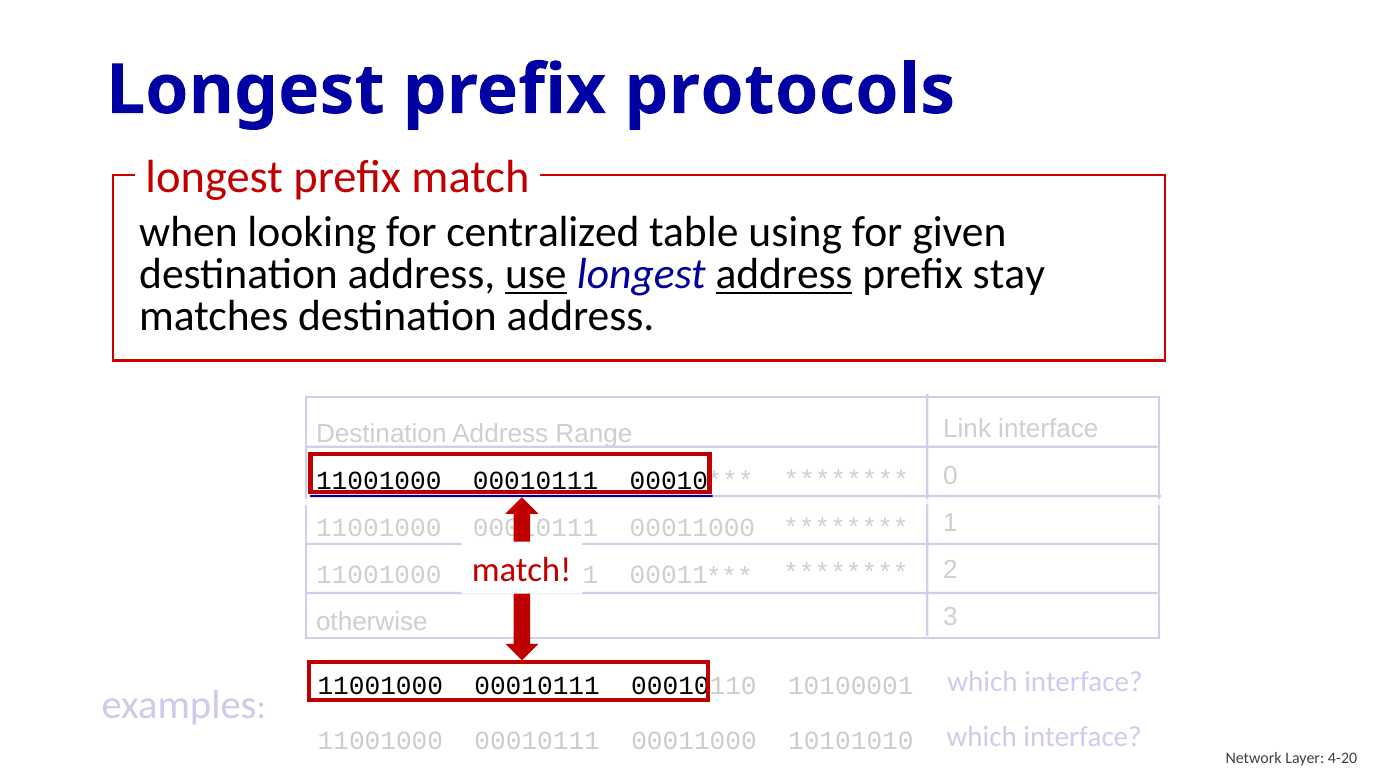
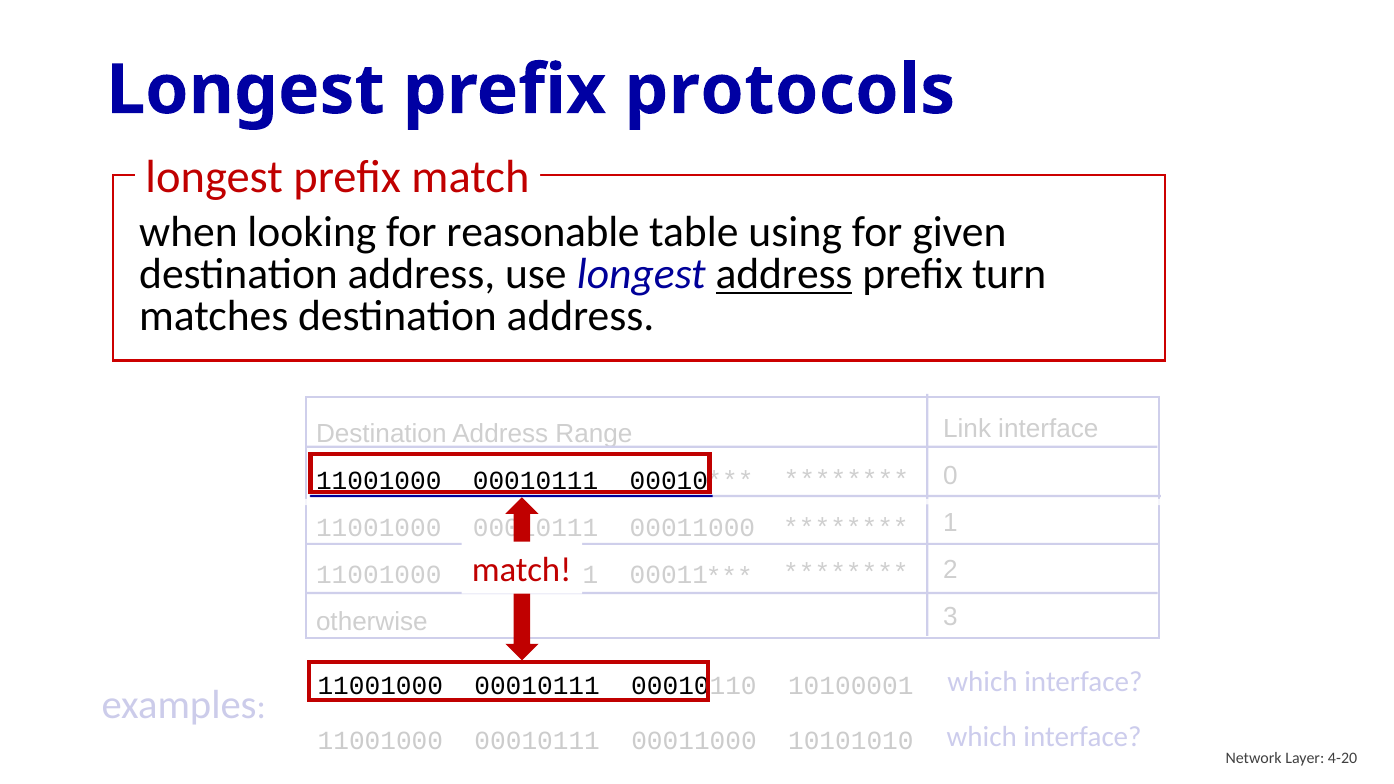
centralized: centralized -> reasonable
use underline: present -> none
stay: stay -> turn
